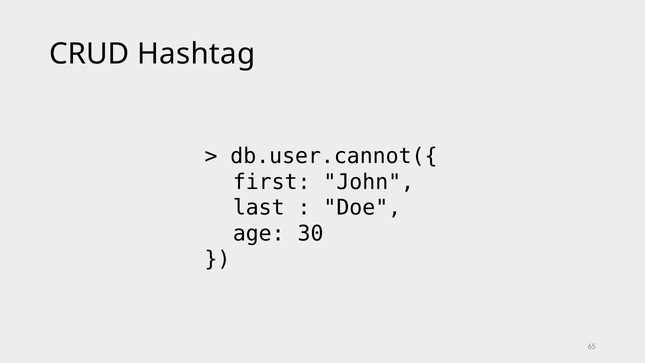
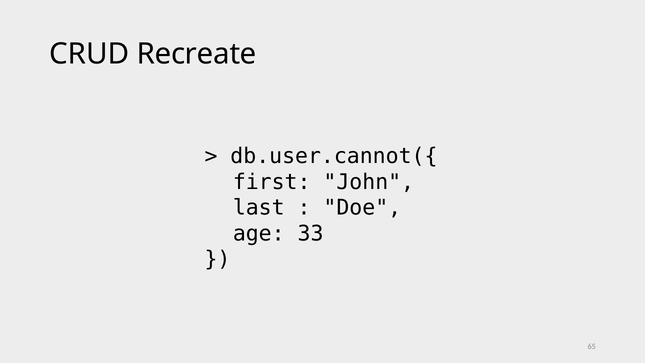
Hashtag: Hashtag -> Recreate
30: 30 -> 33
